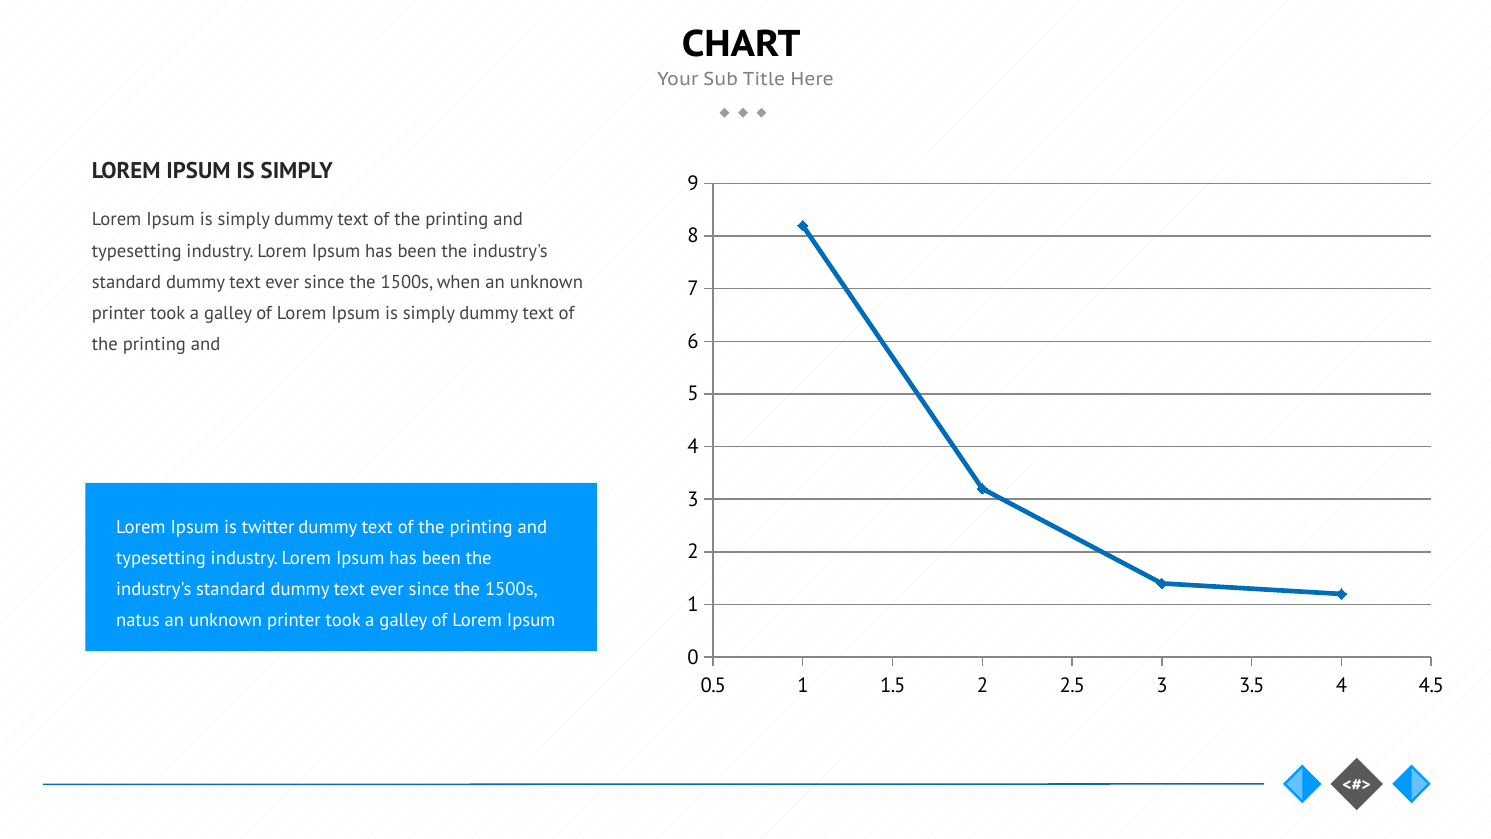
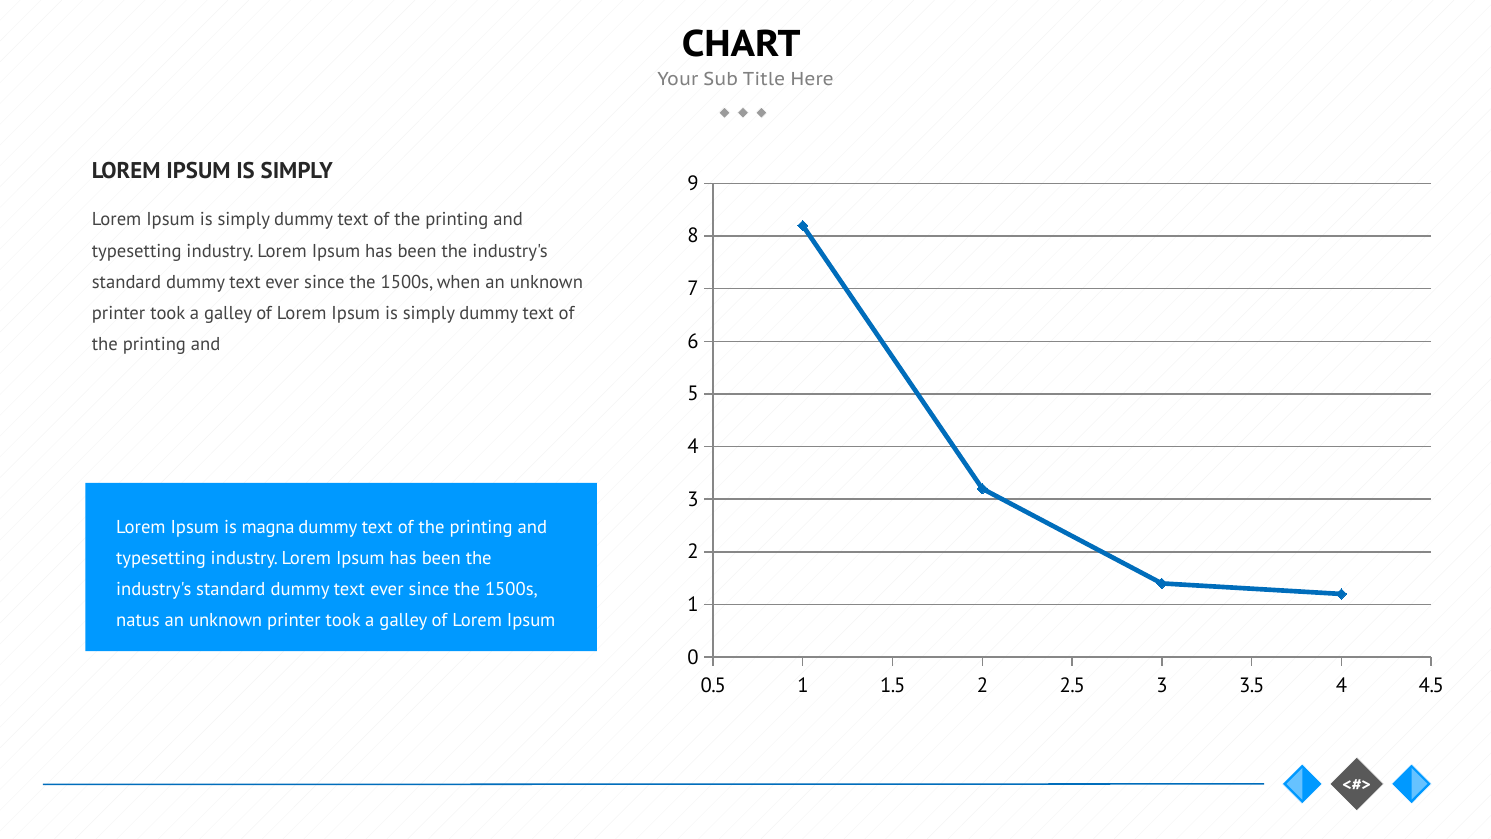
twitter: twitter -> magna
